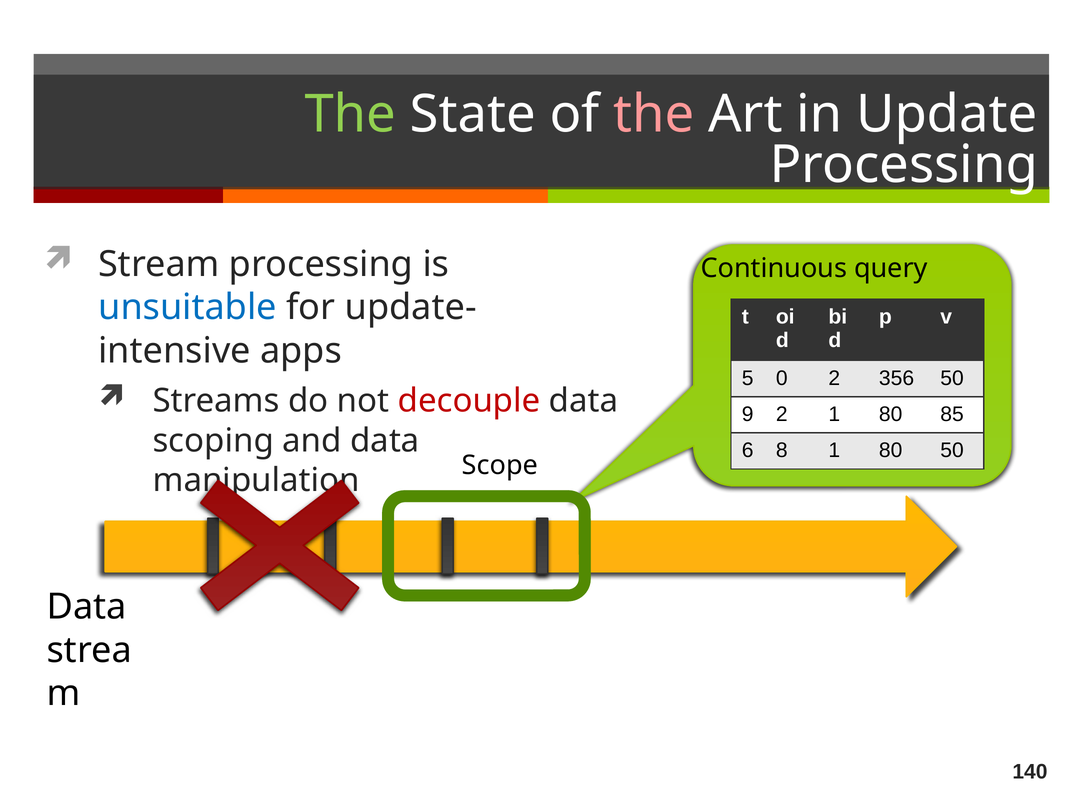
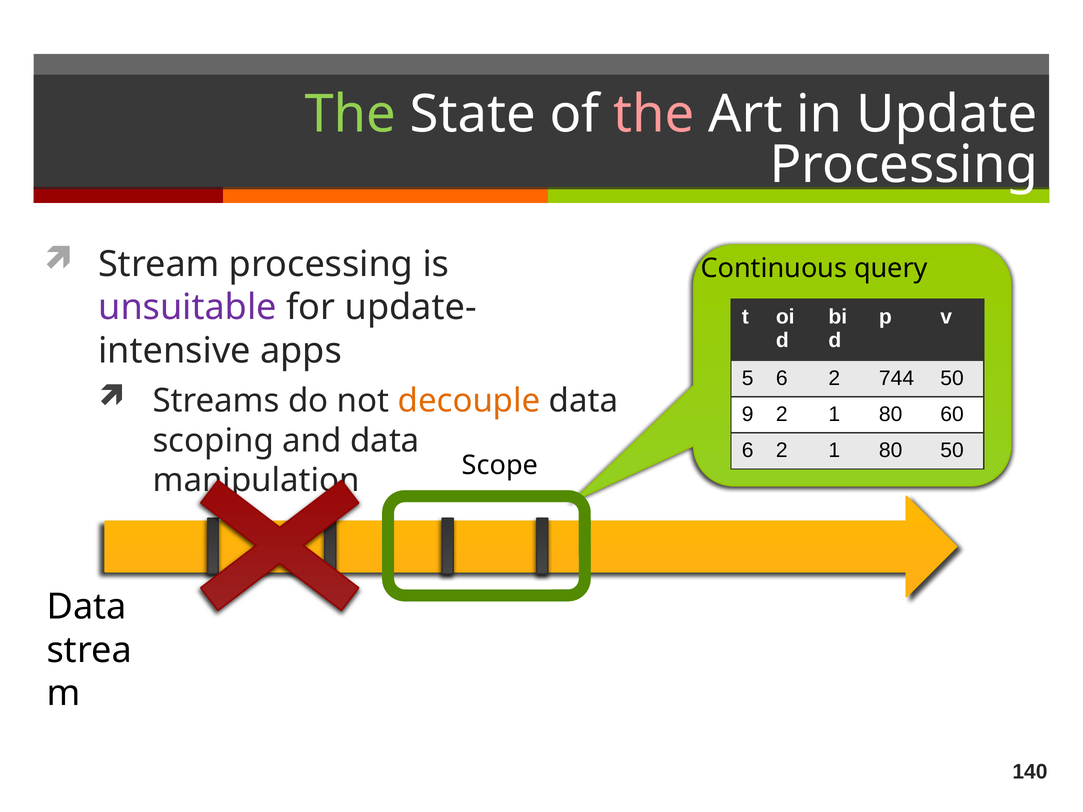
unsuitable colour: blue -> purple
5 0: 0 -> 6
356: 356 -> 744
decouple colour: red -> orange
85: 85 -> 60
8 at (782, 451): 8 -> 2
